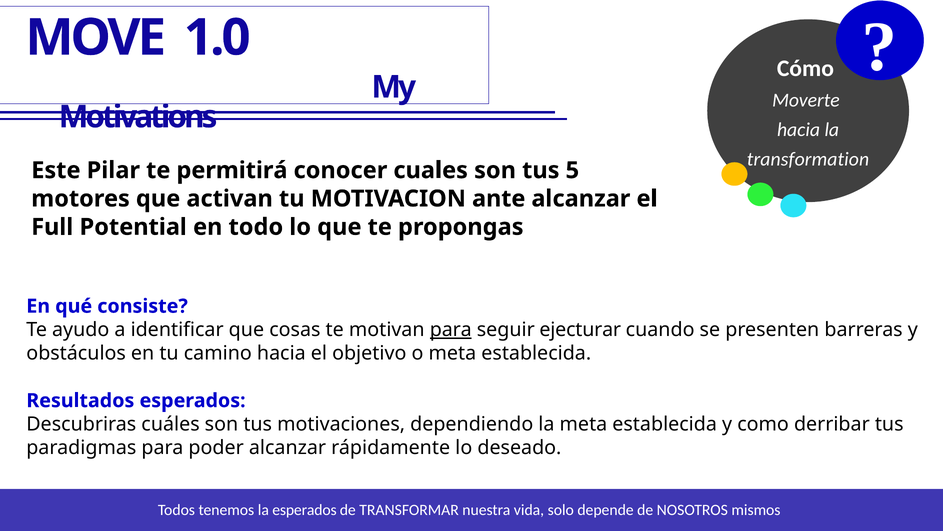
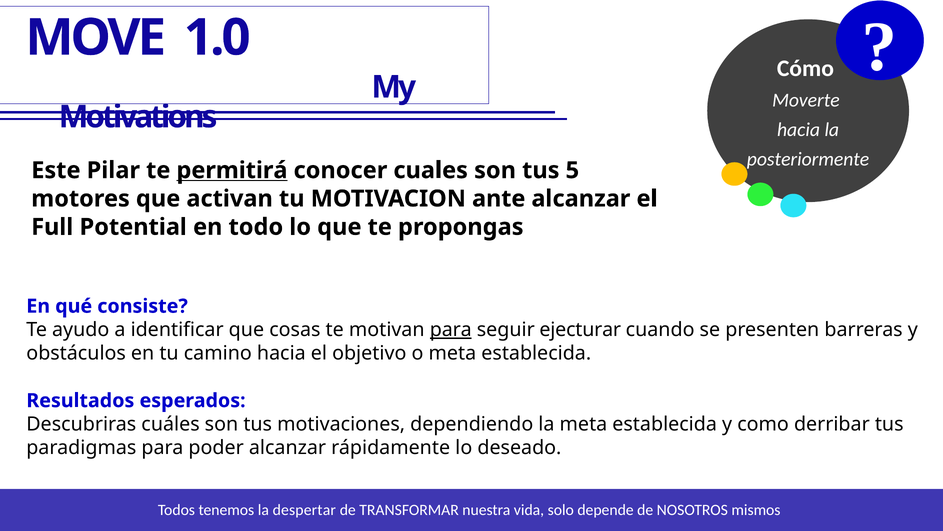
transformation: transformation -> posteriormente
permitirá underline: none -> present
la esperados: esperados -> despertar
